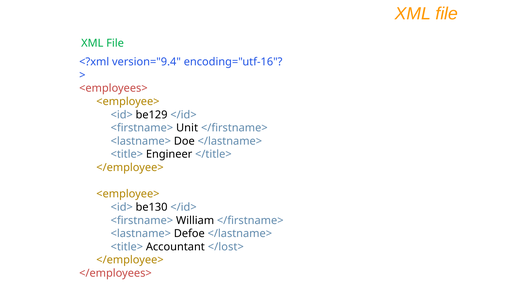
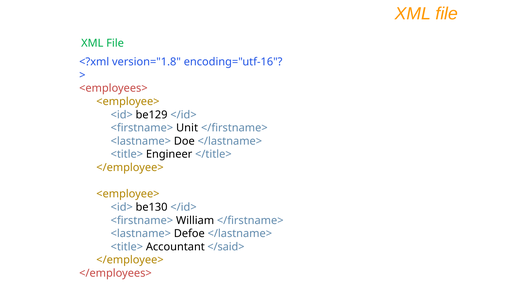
version="9.4: version="9.4 -> version="1.8
</lost>: </lost> -> </said>
